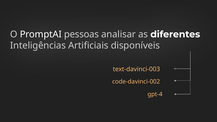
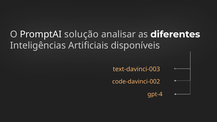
pessoas: pessoas -> solução
